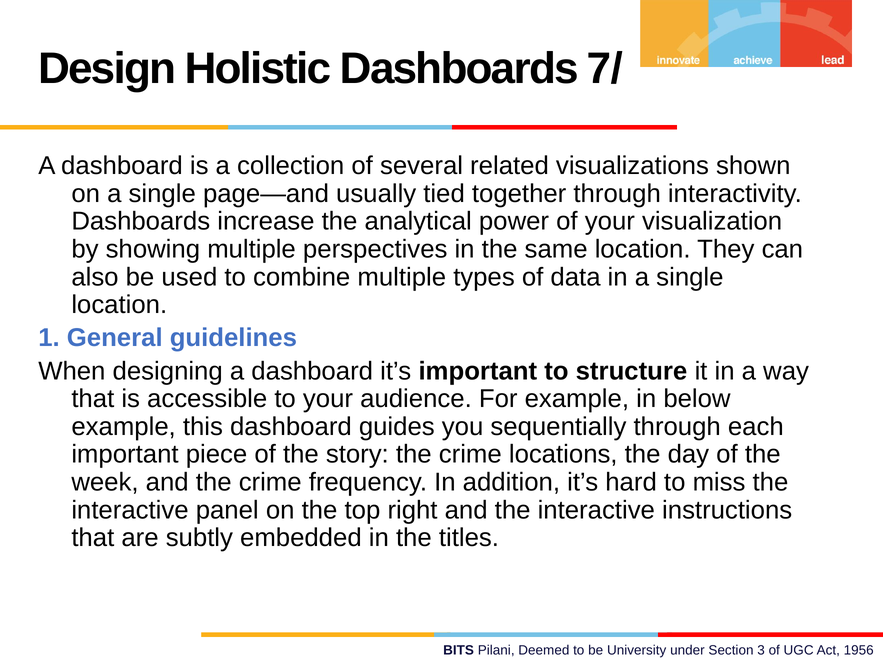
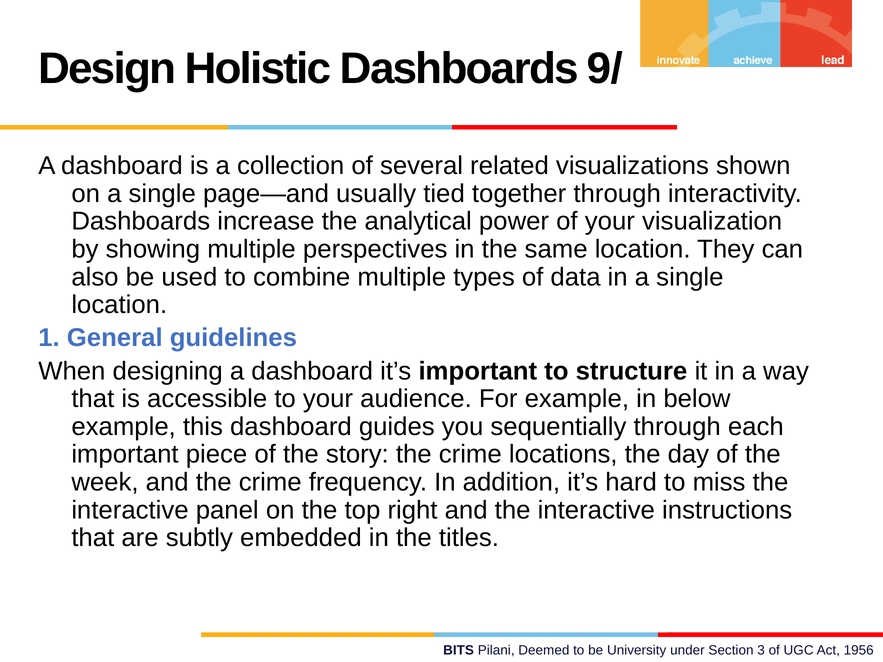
7/: 7/ -> 9/
